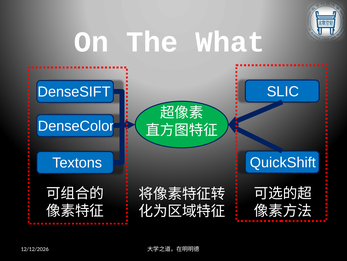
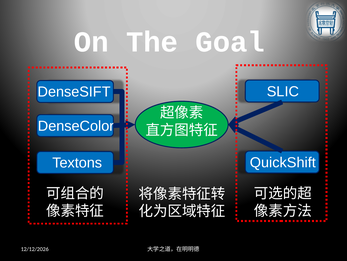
What: What -> Goal
